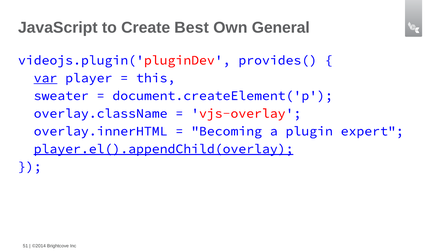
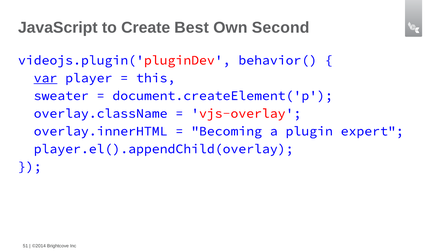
General: General -> Second
provides(: provides( -> behavior(
player.el().appendChild(overlay underline: present -> none
